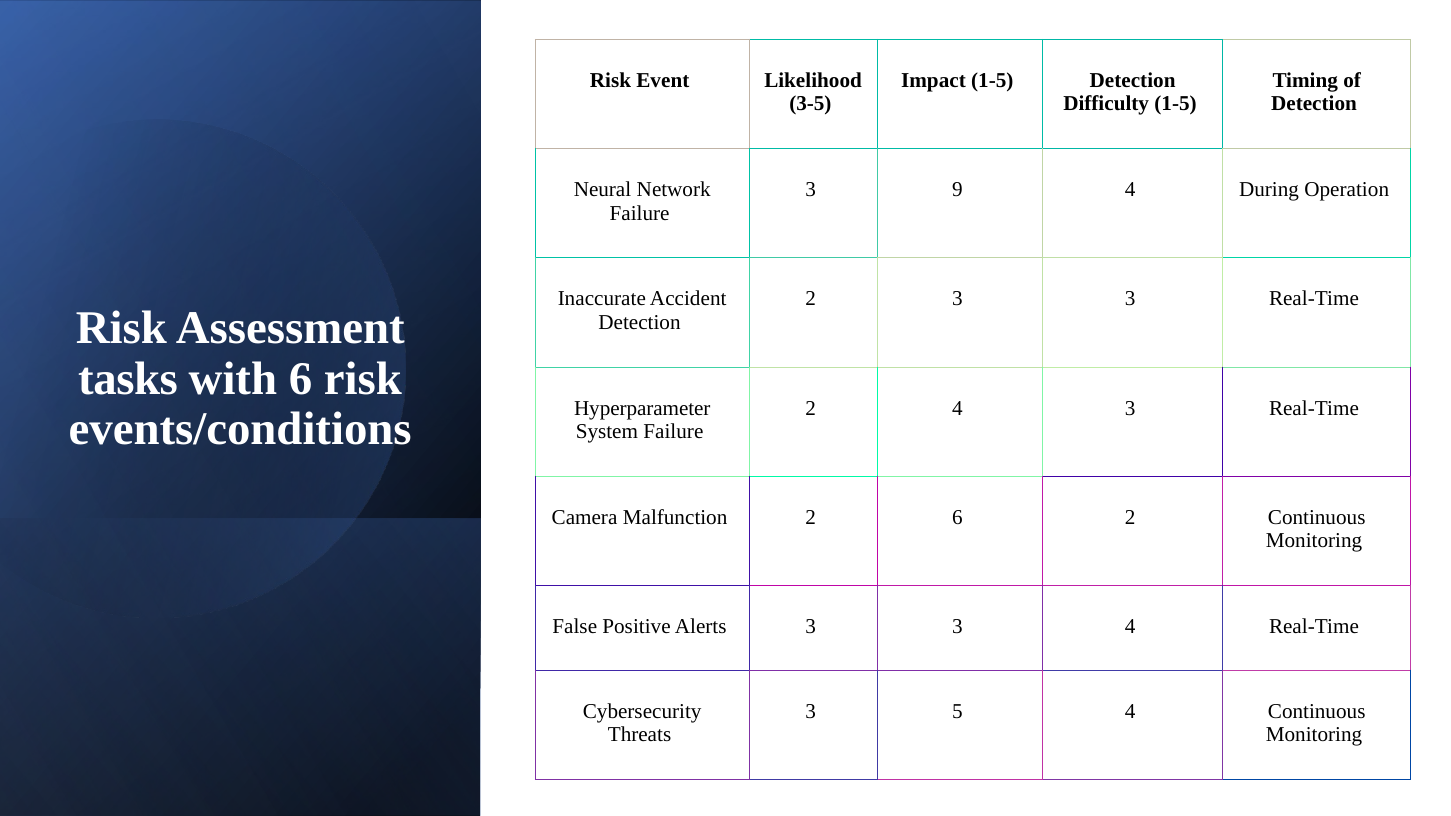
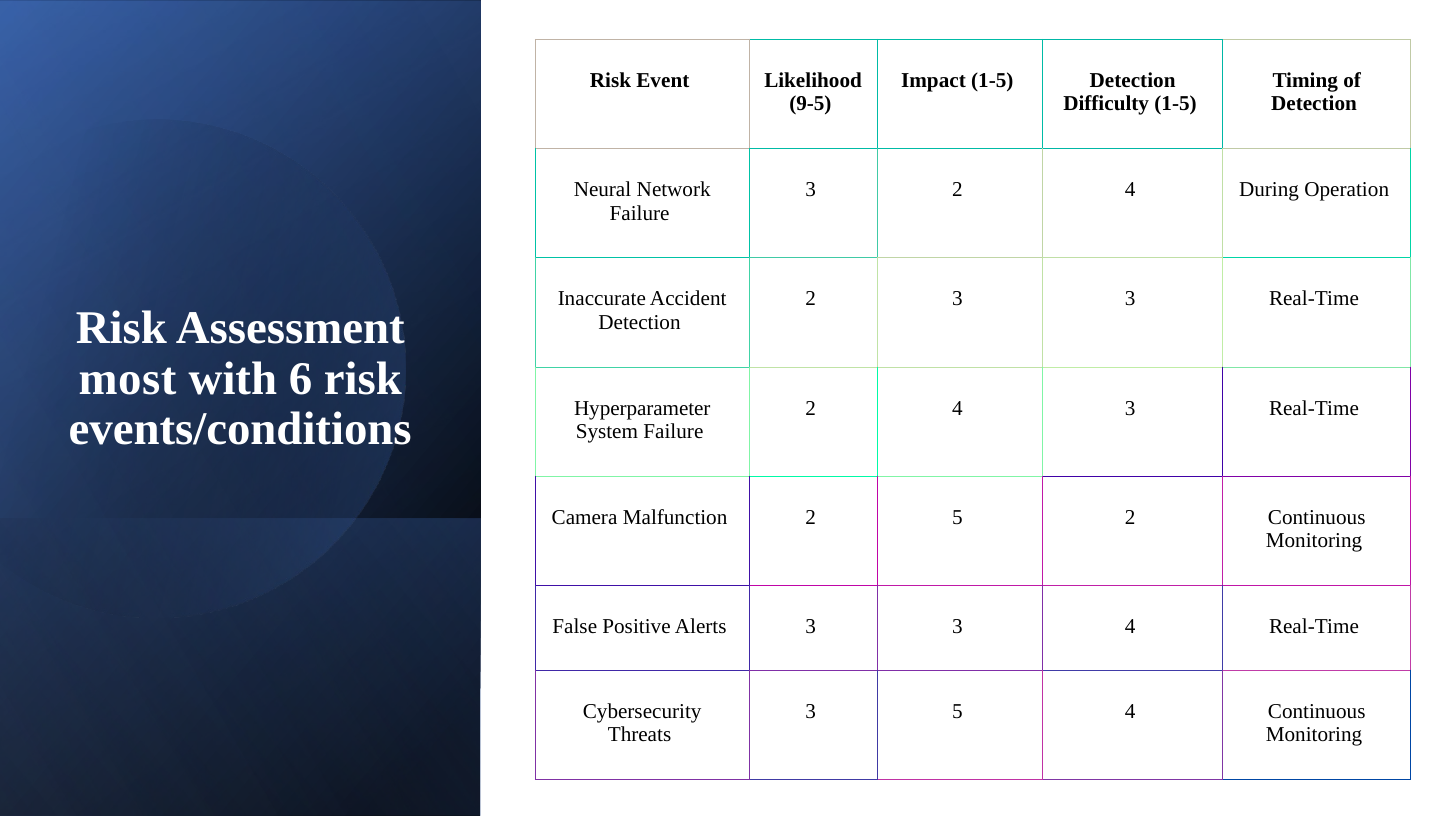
3-5: 3-5 -> 9-5
3 9: 9 -> 2
tasks: tasks -> most
2 6: 6 -> 5
